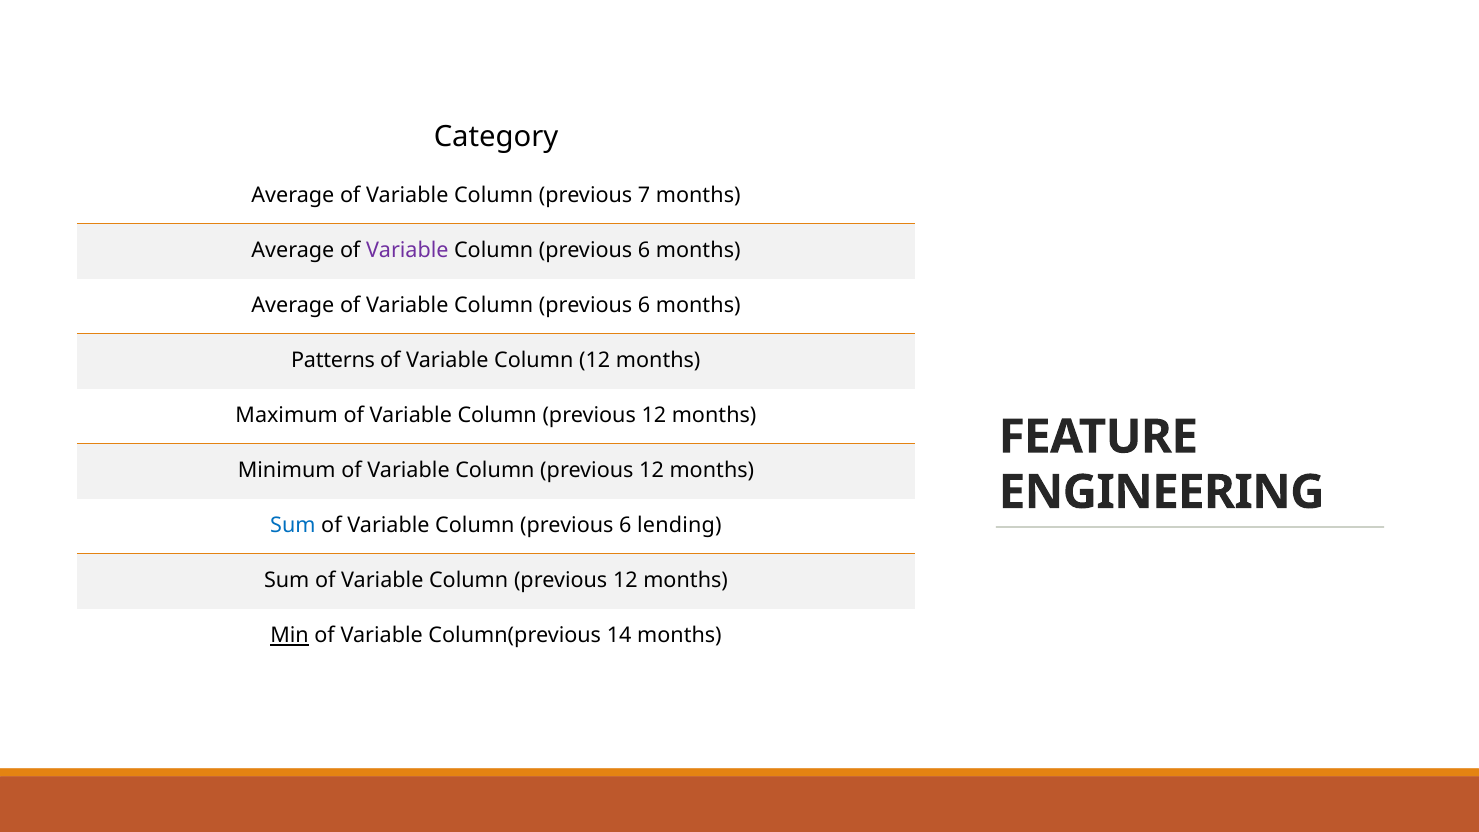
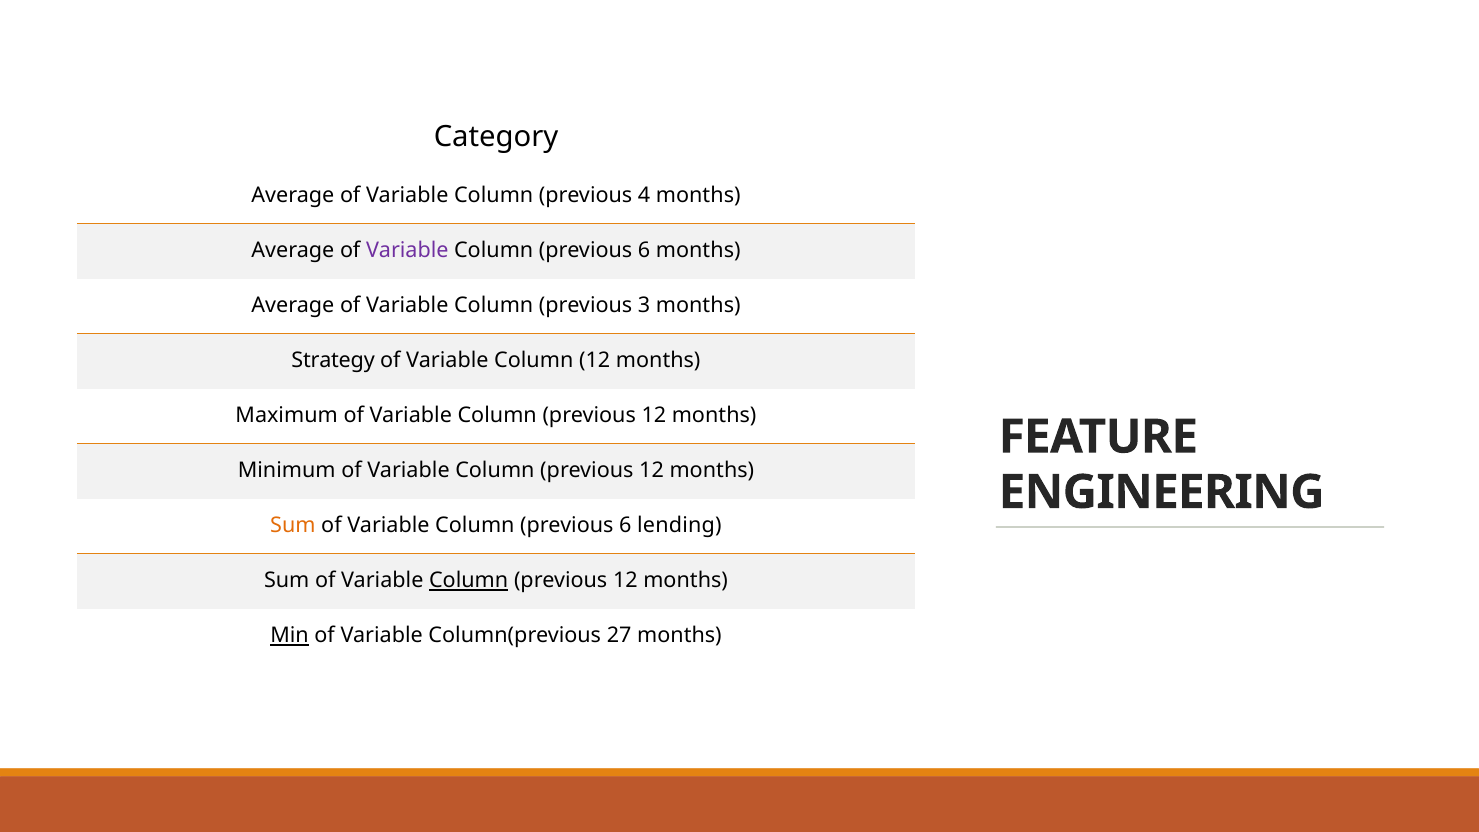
7: 7 -> 4
6 at (644, 305): 6 -> 3
Patterns: Patterns -> Strategy
Sum at (293, 526) colour: blue -> orange
Column at (469, 581) underline: none -> present
14: 14 -> 27
